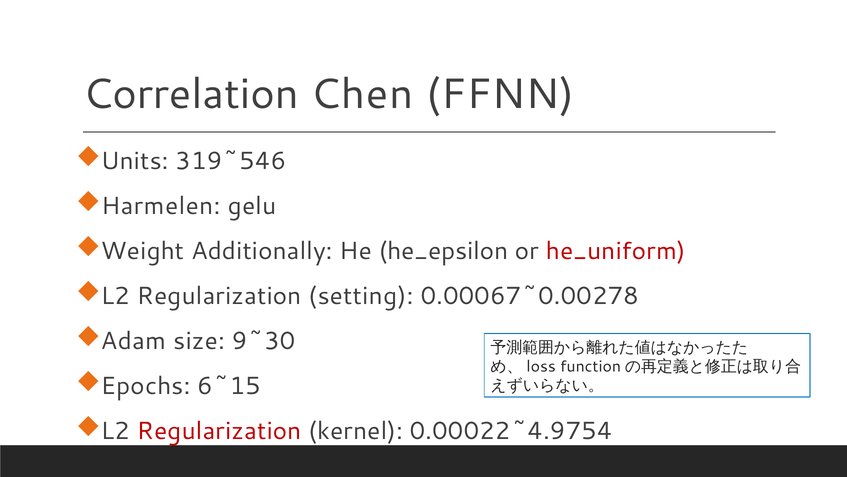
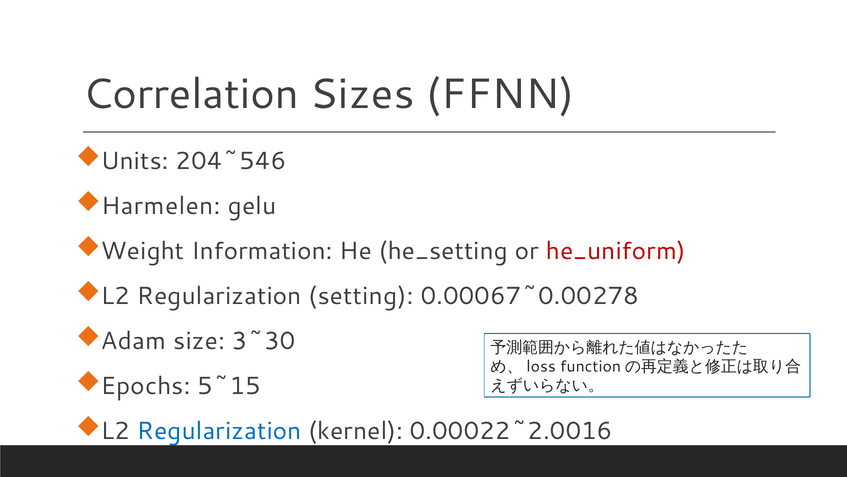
Chen: Chen -> Sizes
319~546: 319~546 -> 204~546
Additionally: Additionally -> Information
he_epsilon: he_epsilon -> he_setting
9~30: 9~30 -> 3~30
6~15: 6~15 -> 5~15
Regularization at (219, 431) colour: red -> blue
0.00022~4.9754: 0.00022~4.9754 -> 0.00022~2.0016
